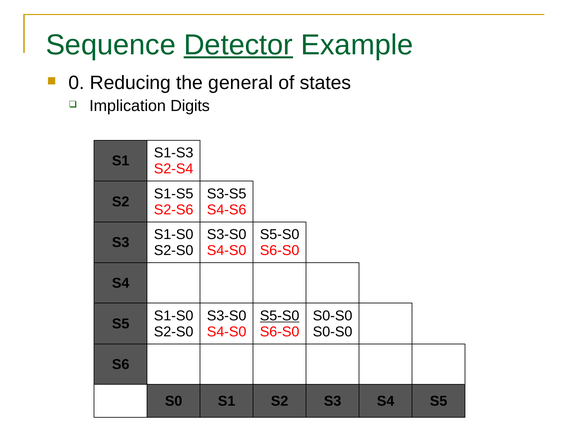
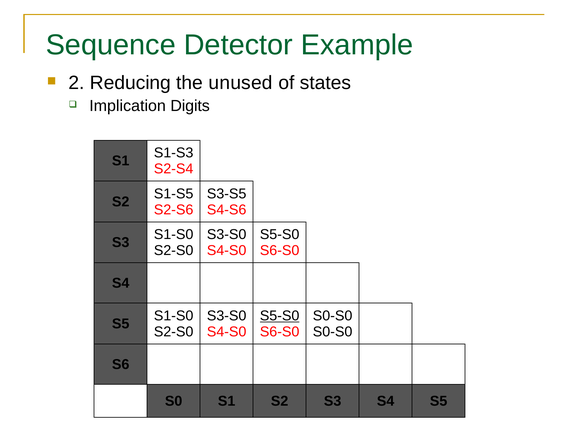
Detector underline: present -> none
0: 0 -> 2
general: general -> unused
